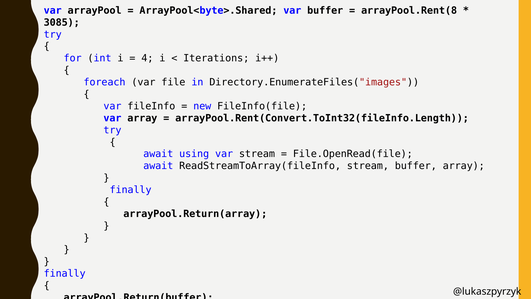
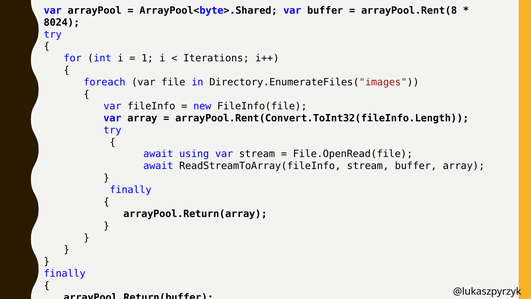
3085: 3085 -> 8024
4: 4 -> 1
